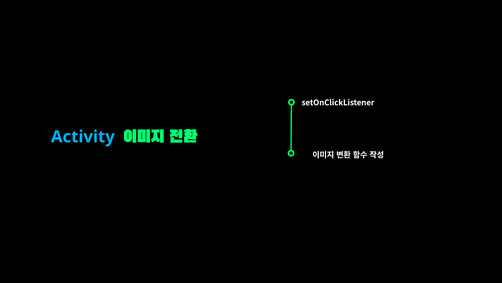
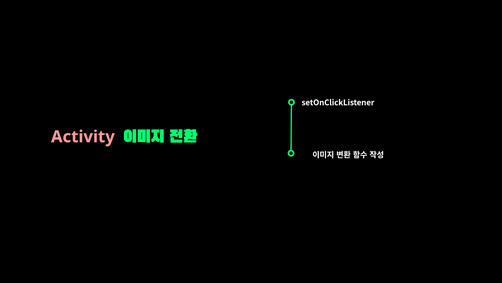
Activity colour: light blue -> pink
